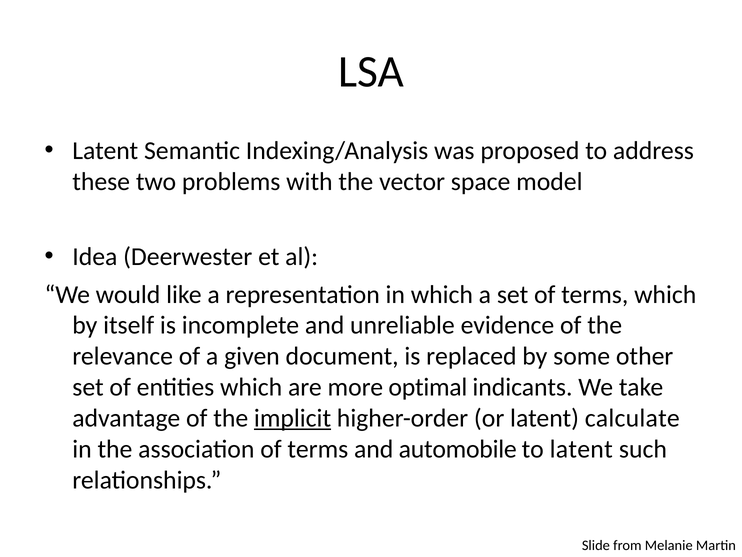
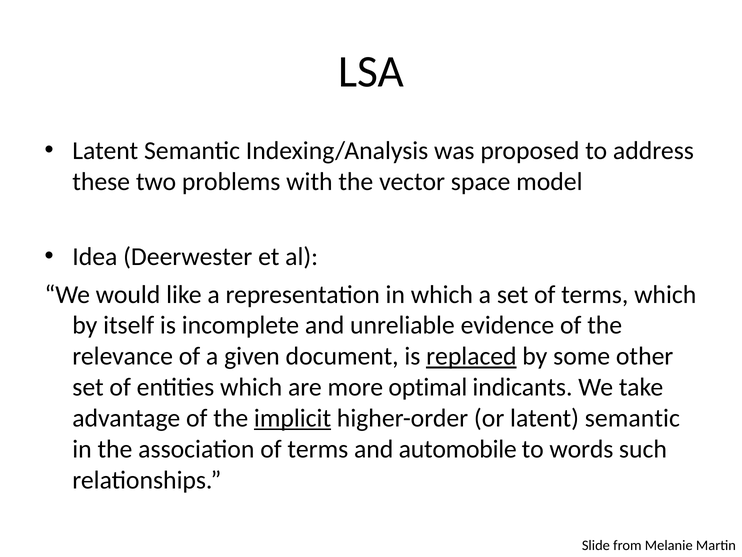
replaced underline: none -> present
or latent calculate: calculate -> semantic
to latent: latent -> words
